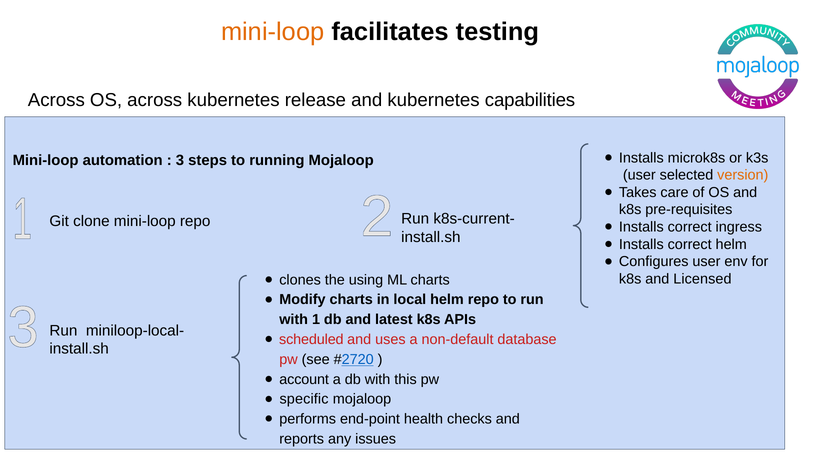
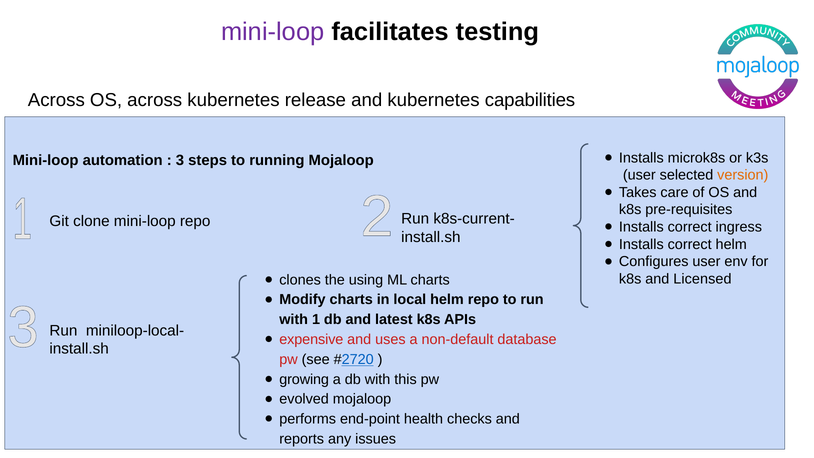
mini-loop at (273, 32) colour: orange -> purple
scheduled: scheduled -> expensive
account: account -> growing
specific: specific -> evolved
